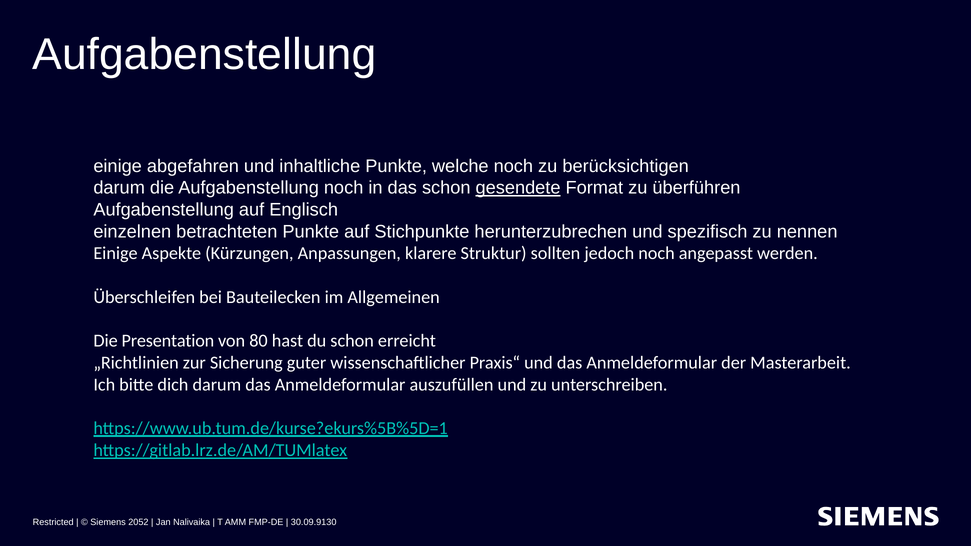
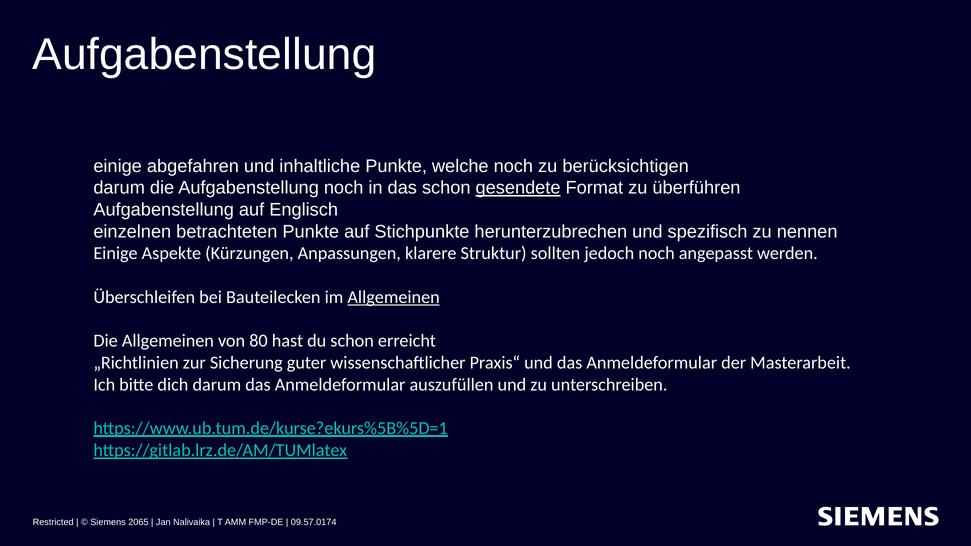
Allgemeinen at (394, 297) underline: none -> present
Die Presentation: Presentation -> Allgemeinen
2052: 2052 -> 2065
30.09.9130: 30.09.9130 -> 09.57.0174
